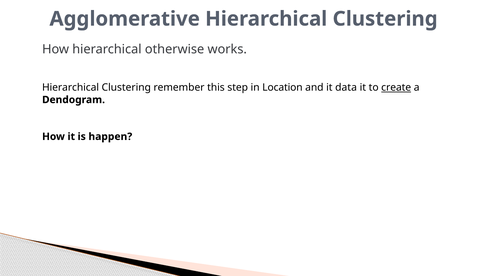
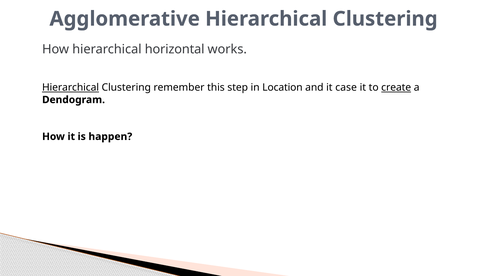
otherwise: otherwise -> horizontal
Hierarchical at (71, 87) underline: none -> present
data: data -> case
